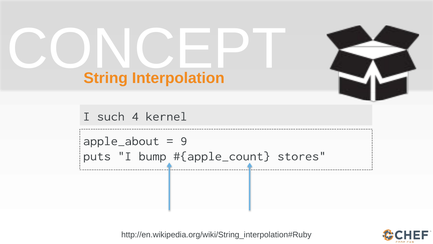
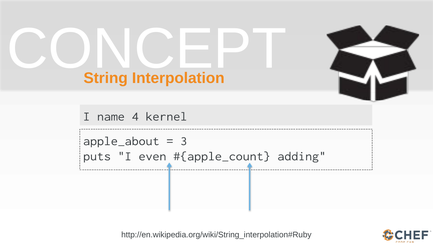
such: such -> name
9: 9 -> 3
bump: bump -> even
stores: stores -> adding
